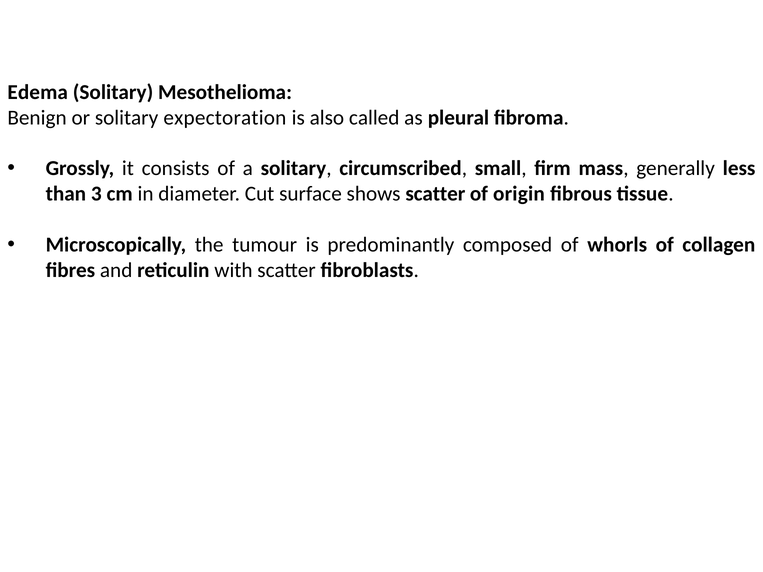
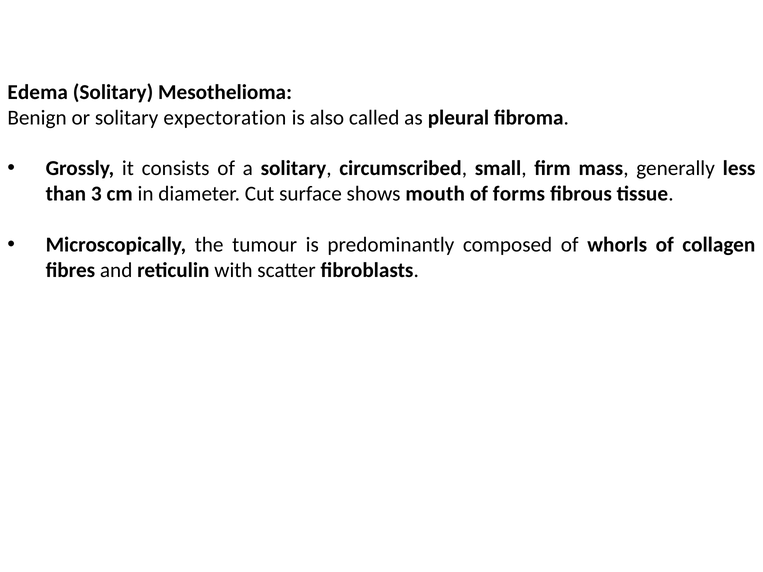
shows scatter: scatter -> mouth
origin: origin -> forms
